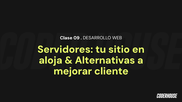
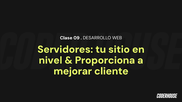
aloja: aloja -> nivel
Alternativas: Alternativas -> Proporciona
